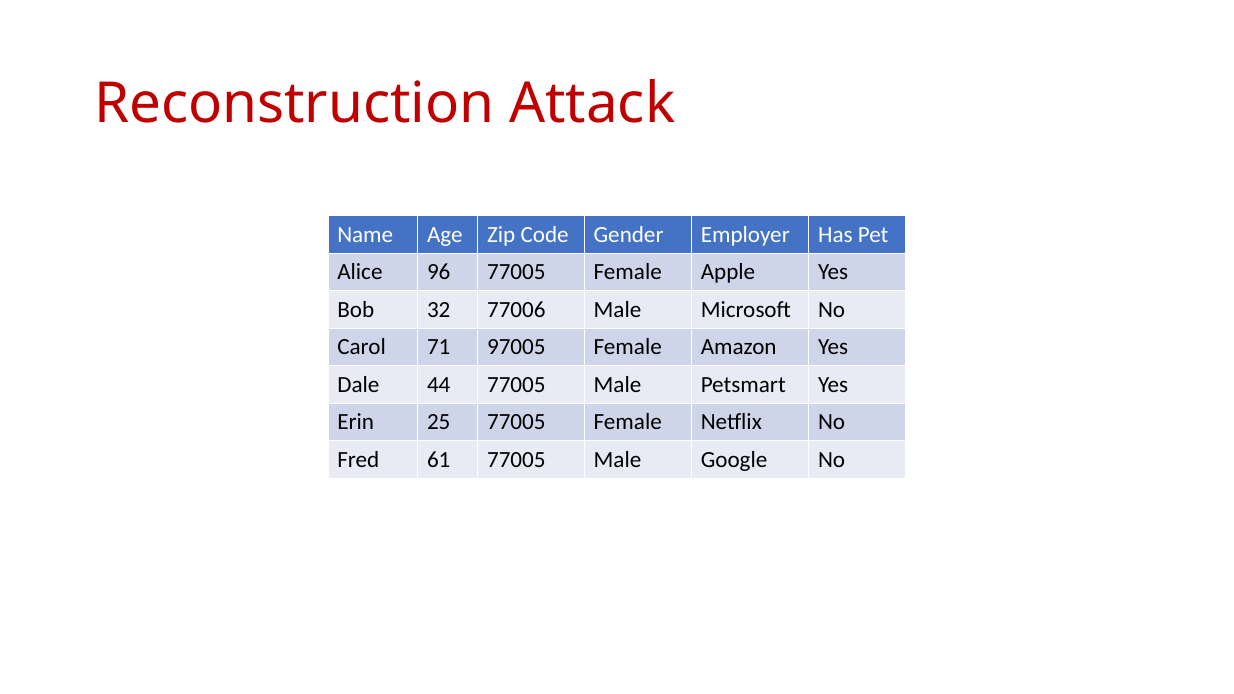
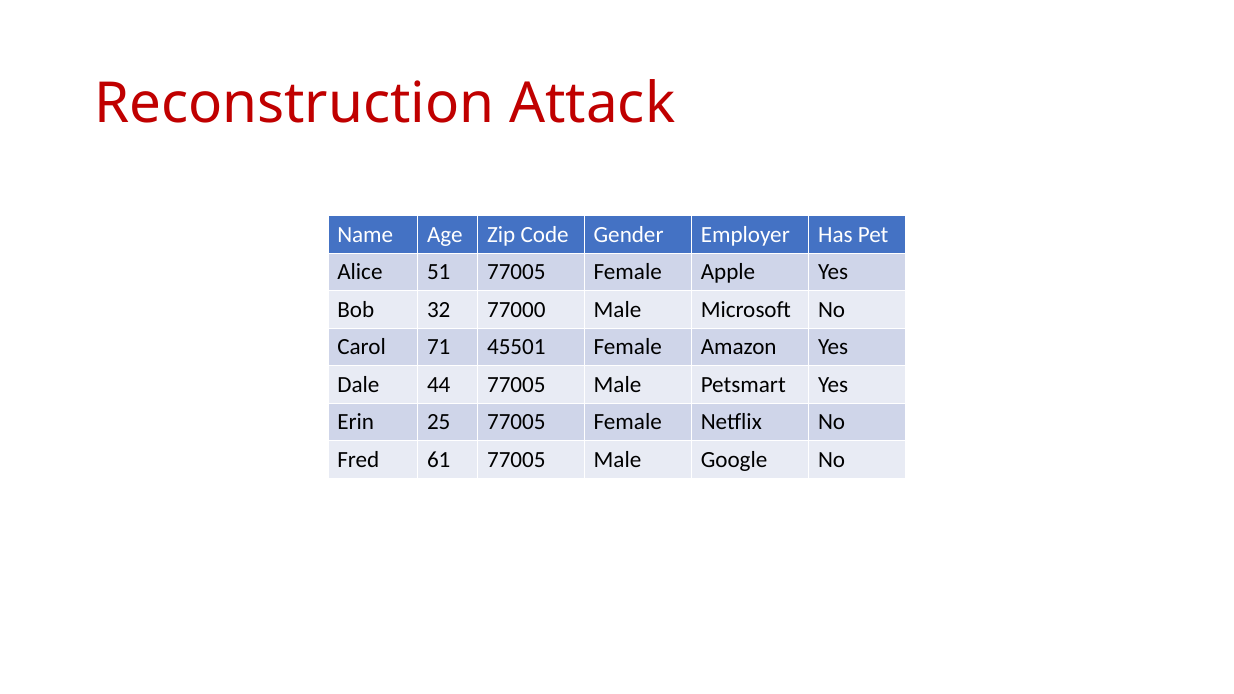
96: 96 -> 51
77006: 77006 -> 77000
97005: 97005 -> 45501
